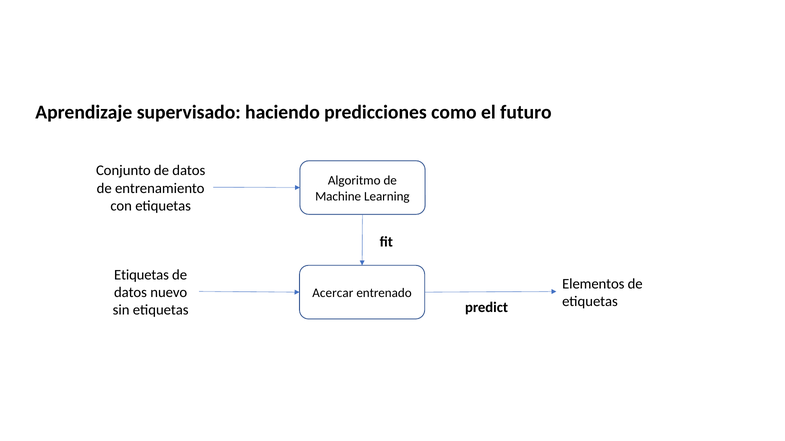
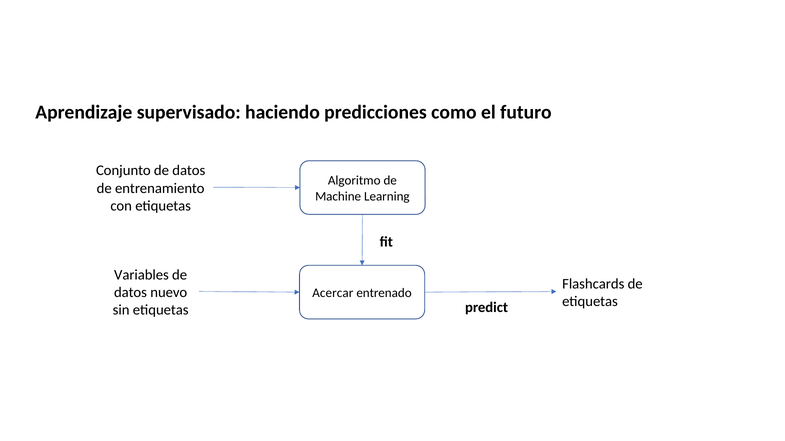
Etiquetas at (142, 275): Etiquetas -> Variables
Elementos: Elementos -> Flashcards
